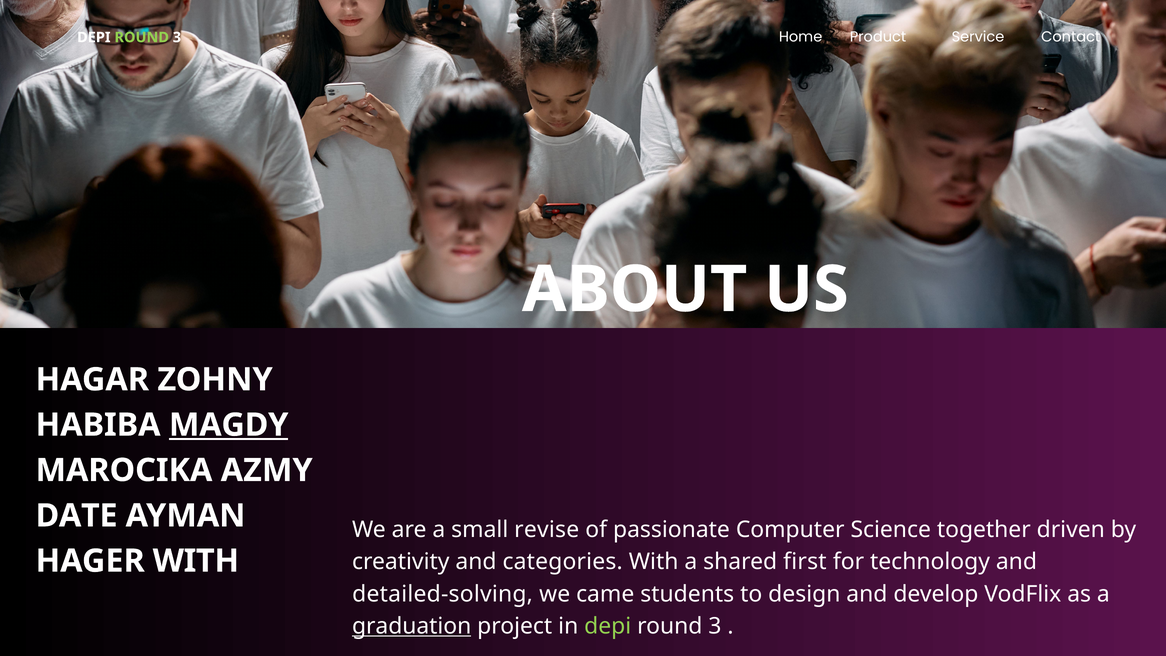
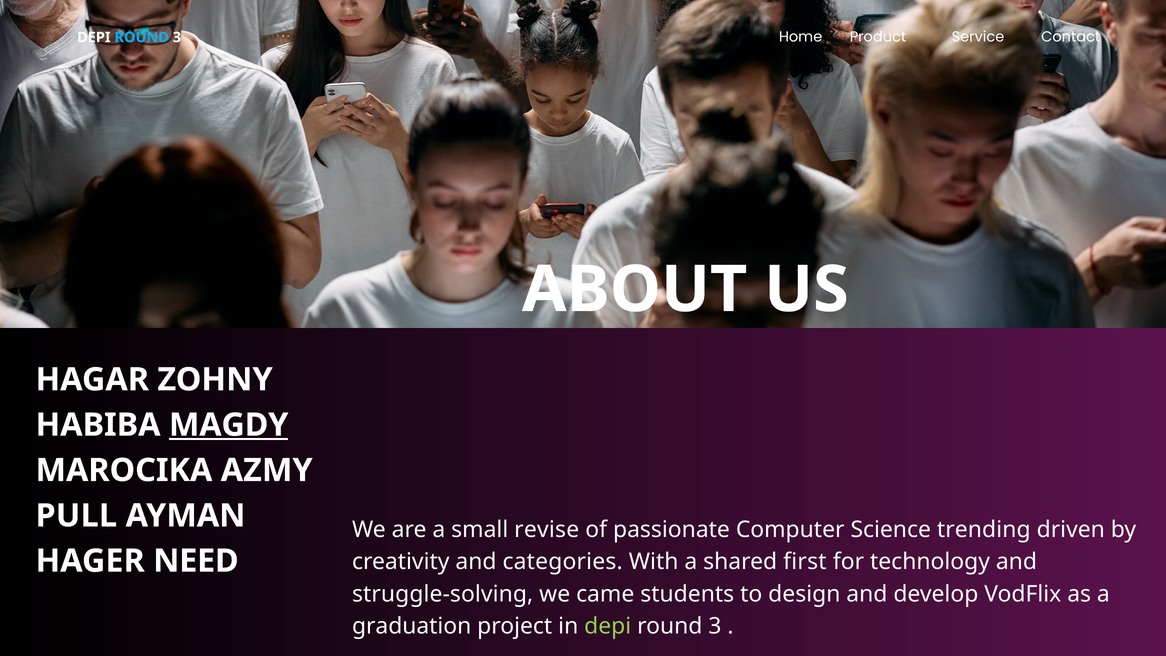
ROUND at (142, 37) colour: light green -> light blue
DATE: DATE -> PULL
together: together -> trending
HAGER WITH: WITH -> NEED
detailed‑solving: detailed‑solving -> struggle‑solving
graduation underline: present -> none
